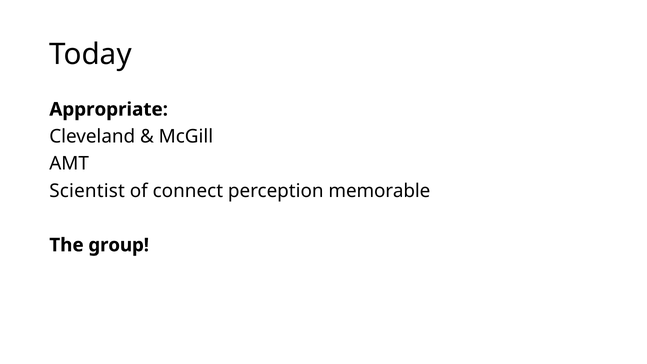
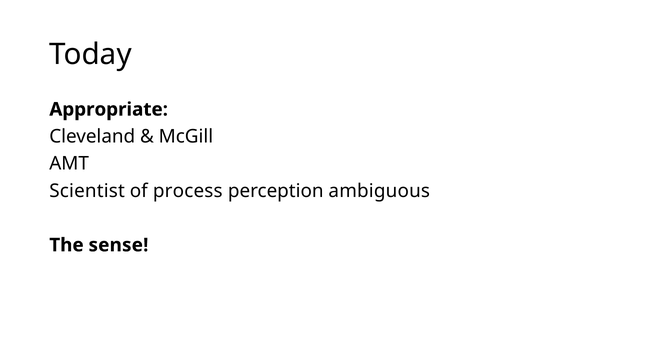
connect: connect -> process
memorable: memorable -> ambiguous
group: group -> sense
